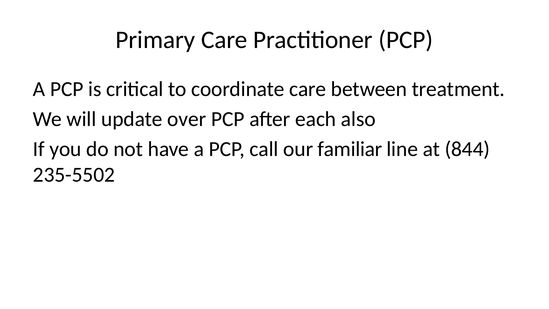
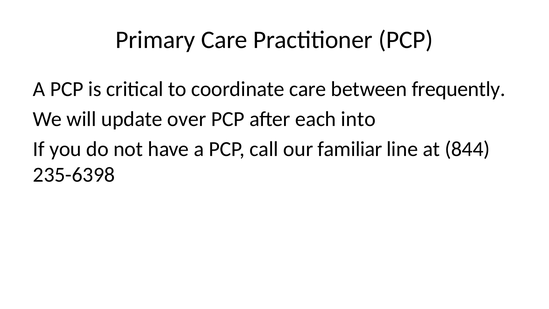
treatment: treatment -> frequently
also: also -> into
235-5502: 235-5502 -> 235-6398
